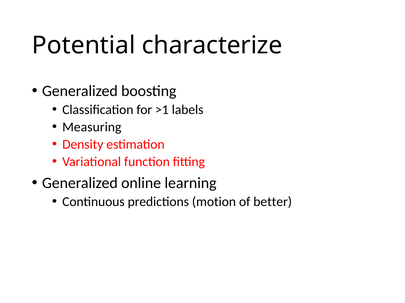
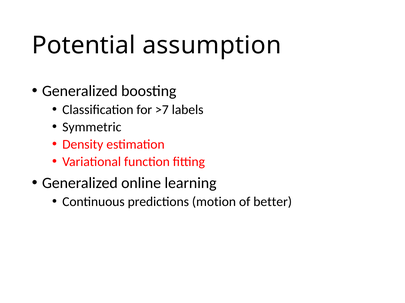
characterize: characterize -> assumption
>1: >1 -> >7
Measuring: Measuring -> Symmetric
